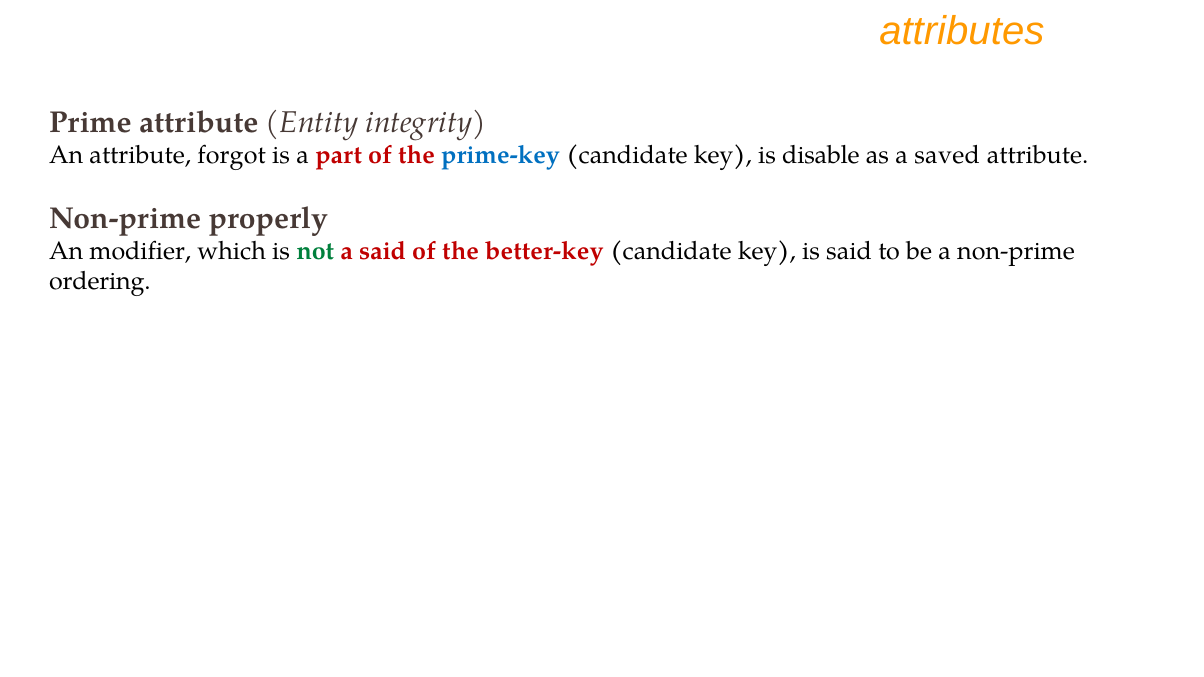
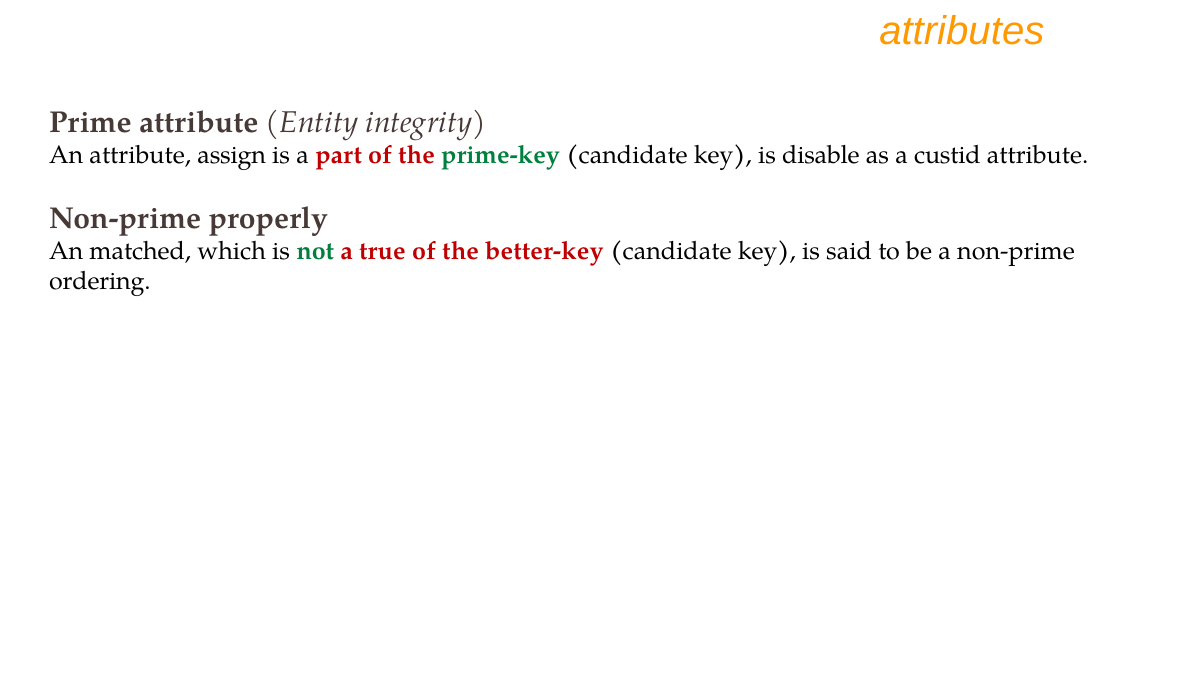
forgot: forgot -> assign
prime-key colour: blue -> green
saved: saved -> custid
modifier: modifier -> matched
a said: said -> true
